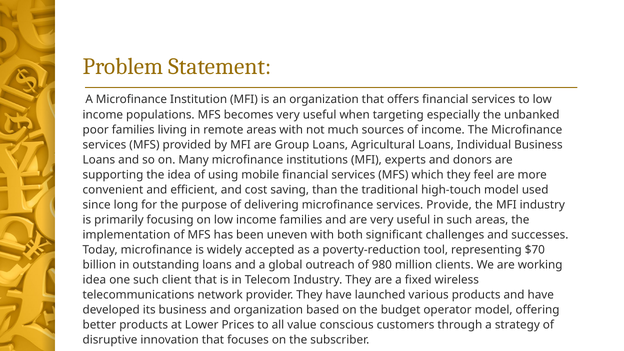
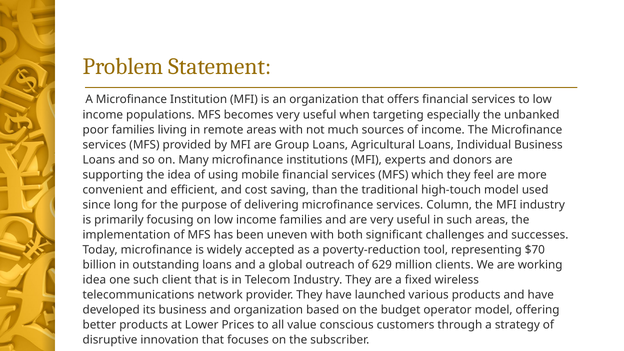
Provide: Provide -> Column
980: 980 -> 629
